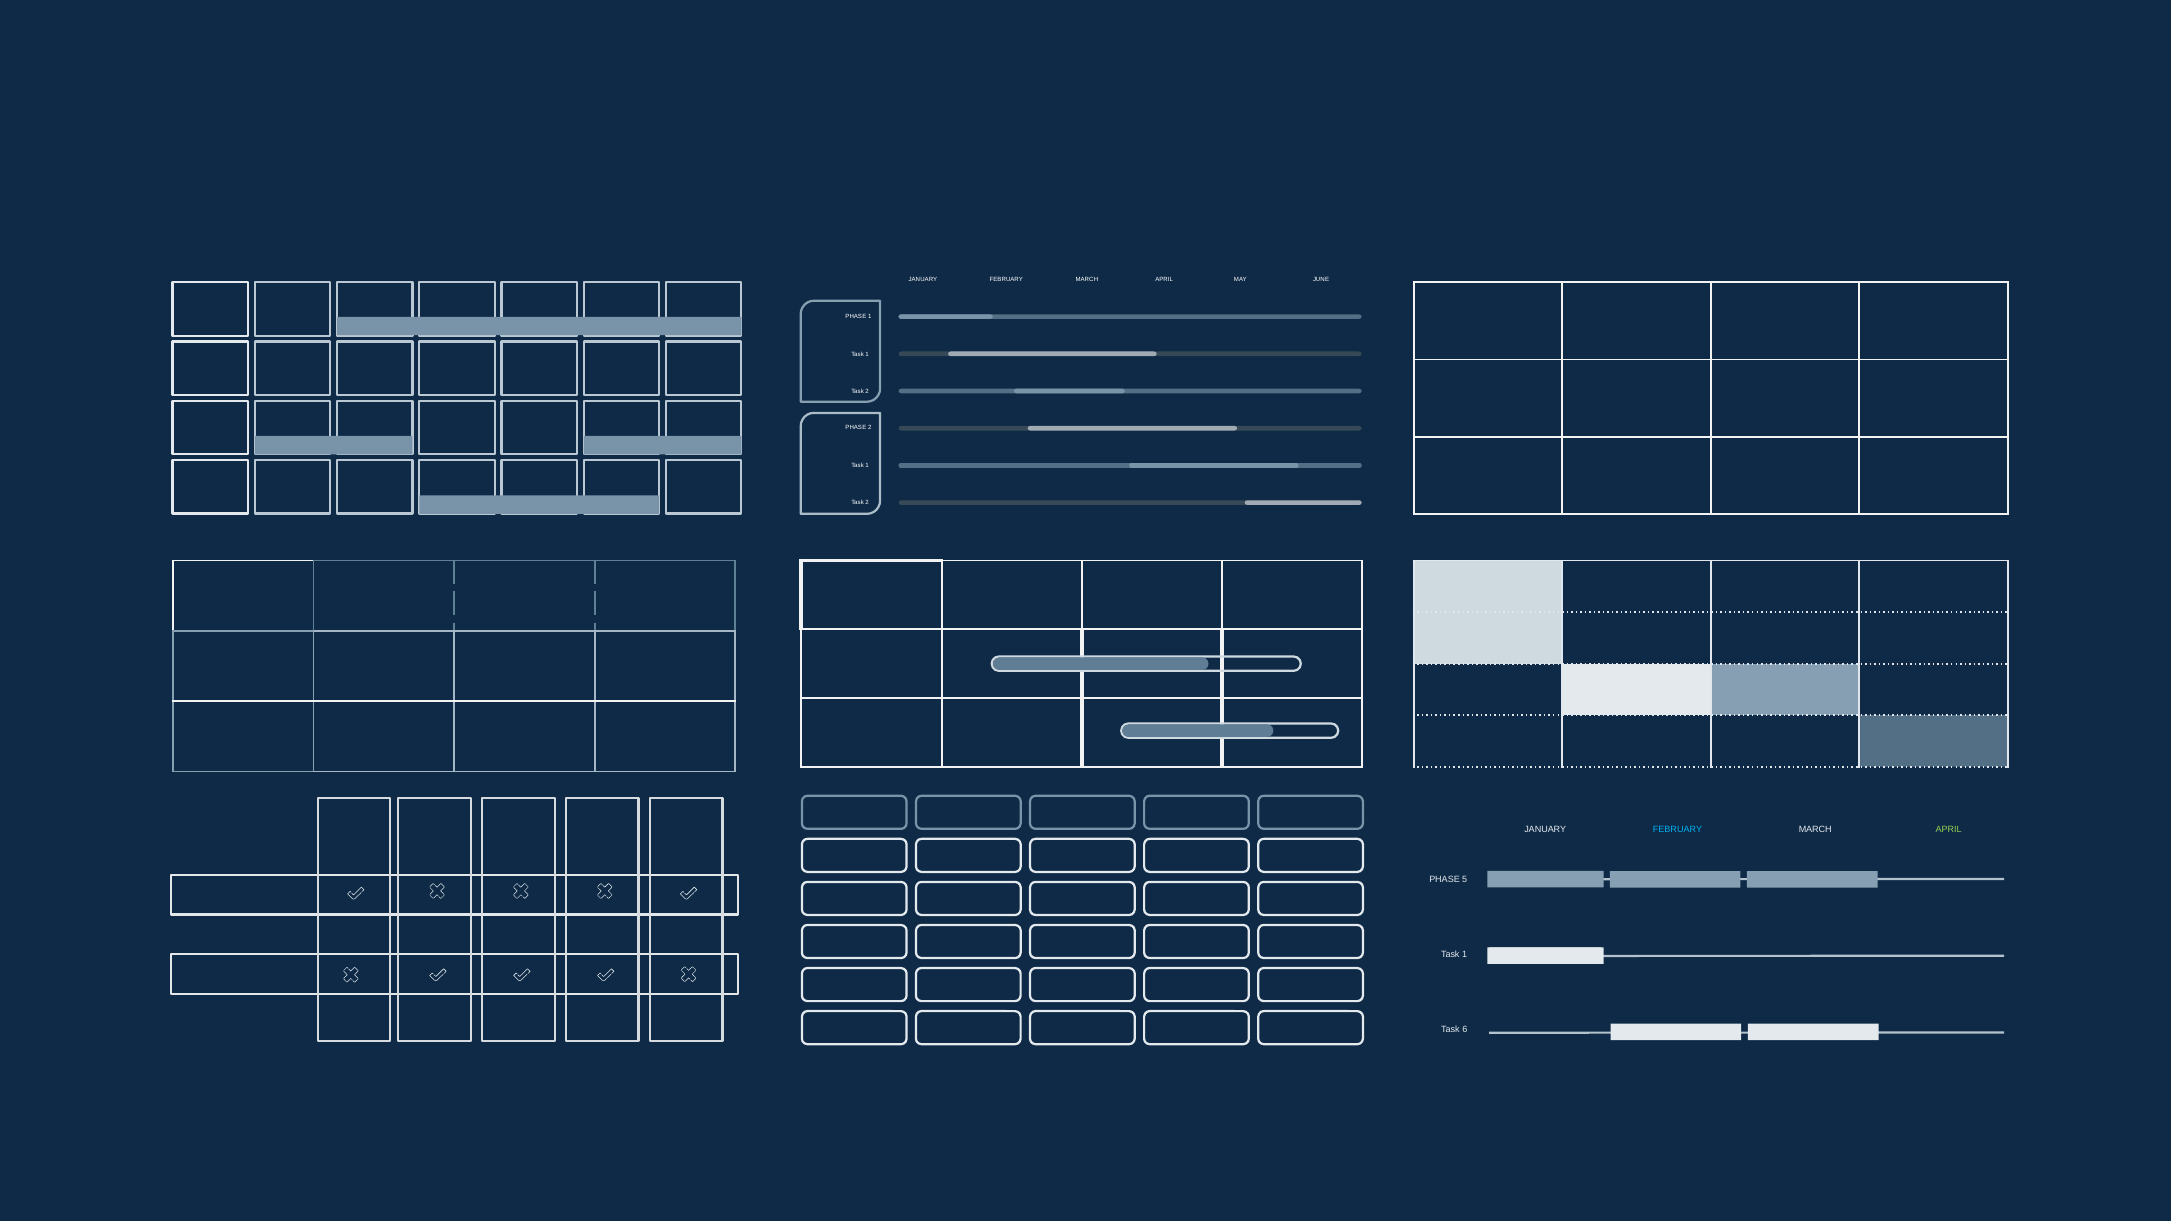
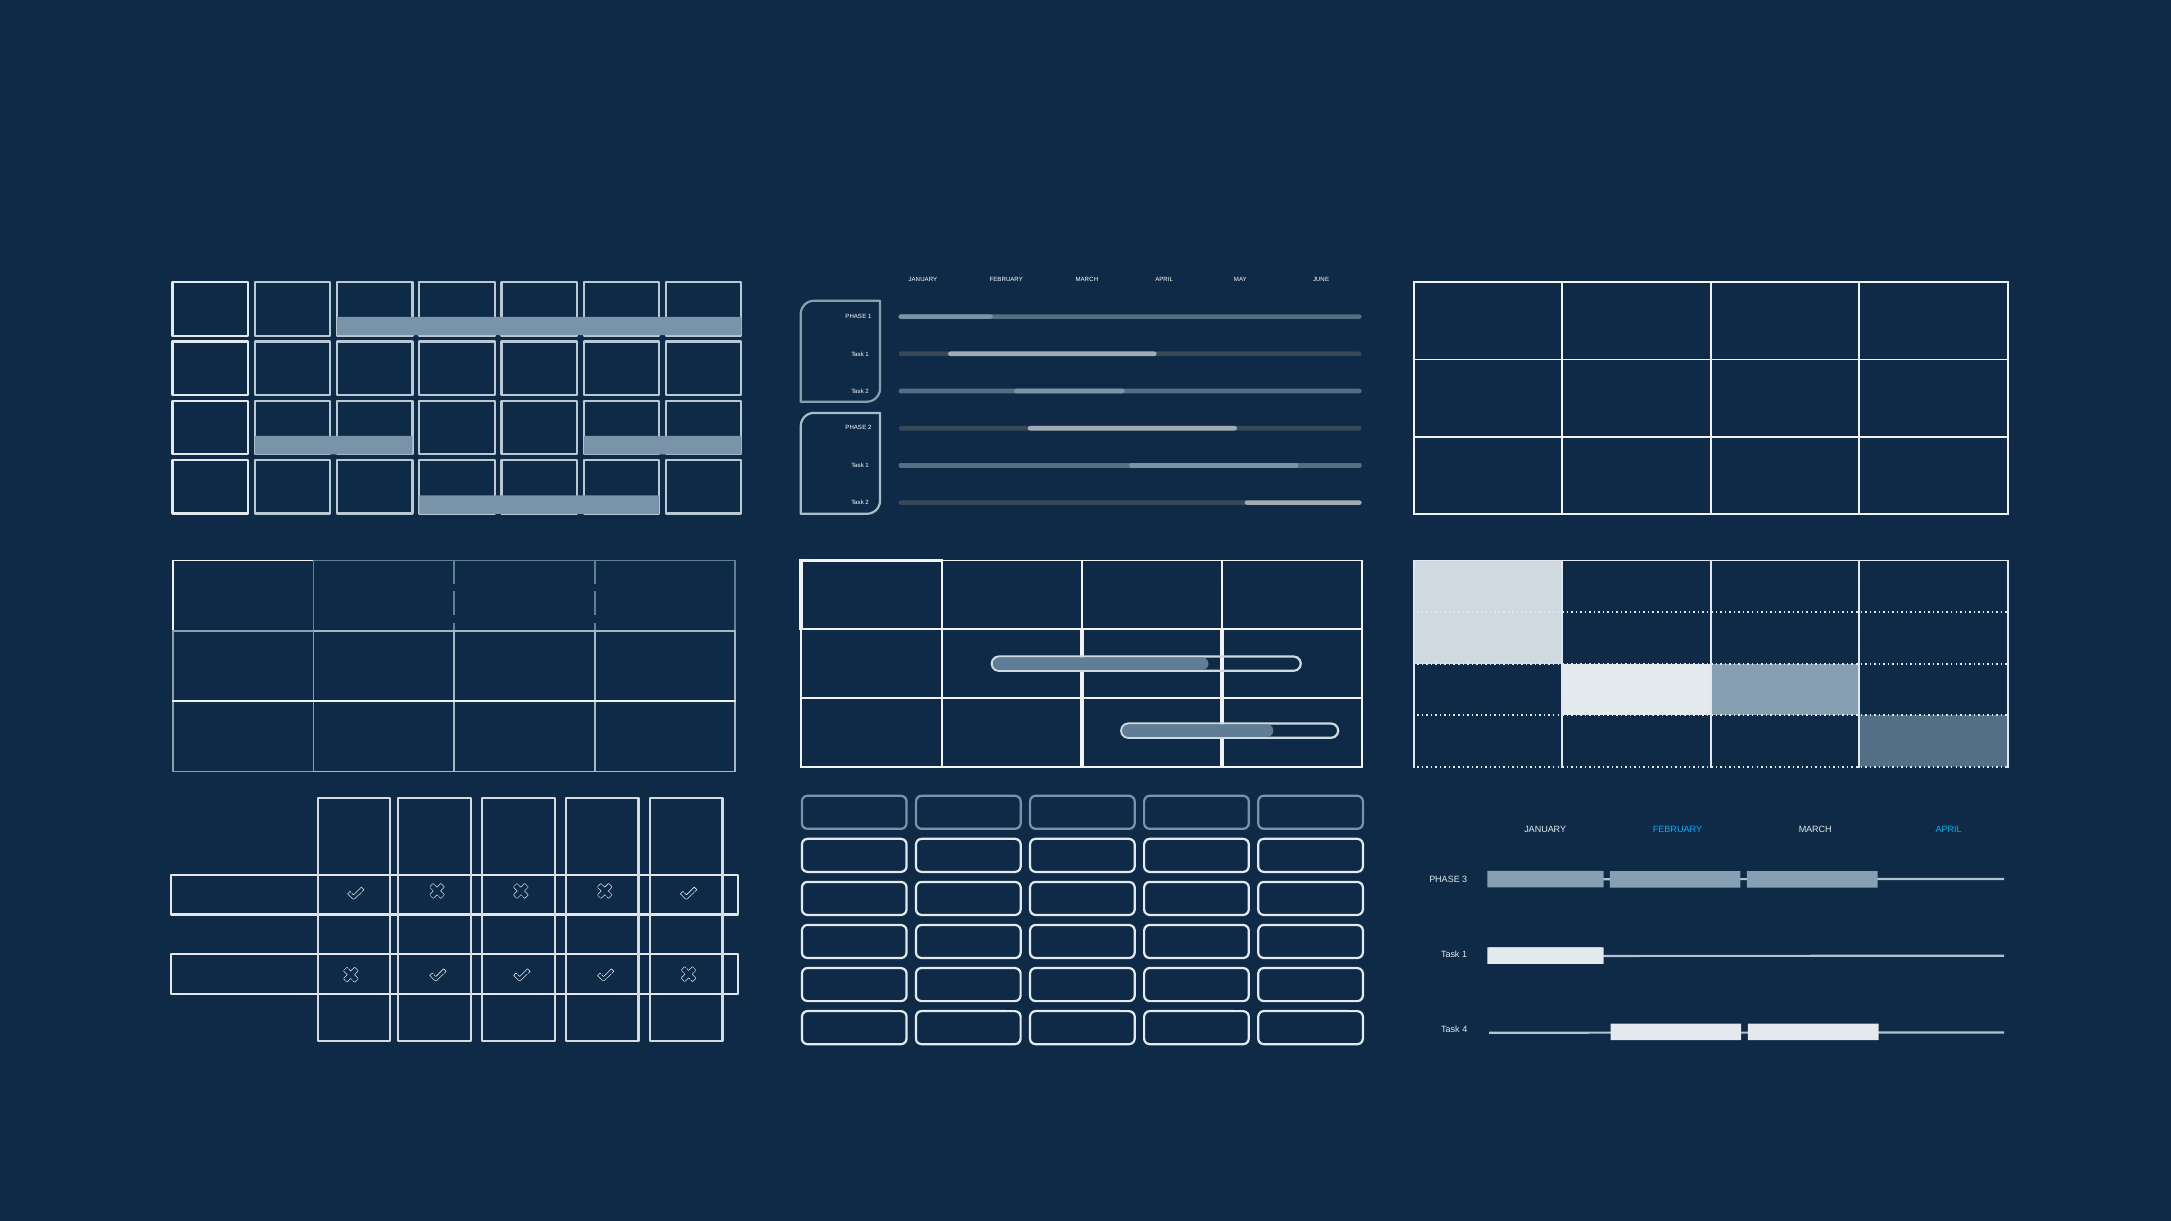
APRIL at (1949, 830) colour: light green -> light blue
5: 5 -> 3
6: 6 -> 4
